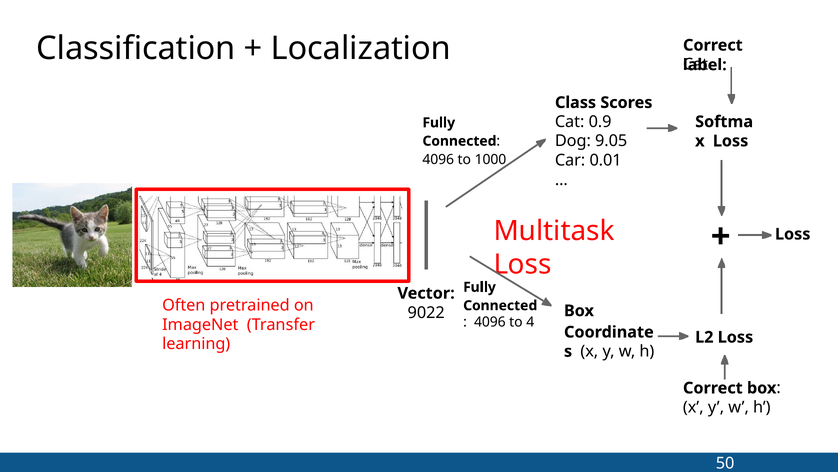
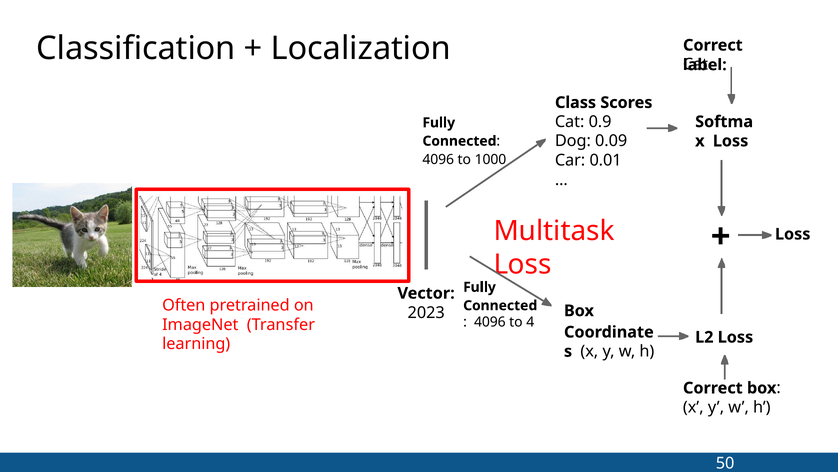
9.05: 9.05 -> 0.09
9022: 9022 -> 2023
